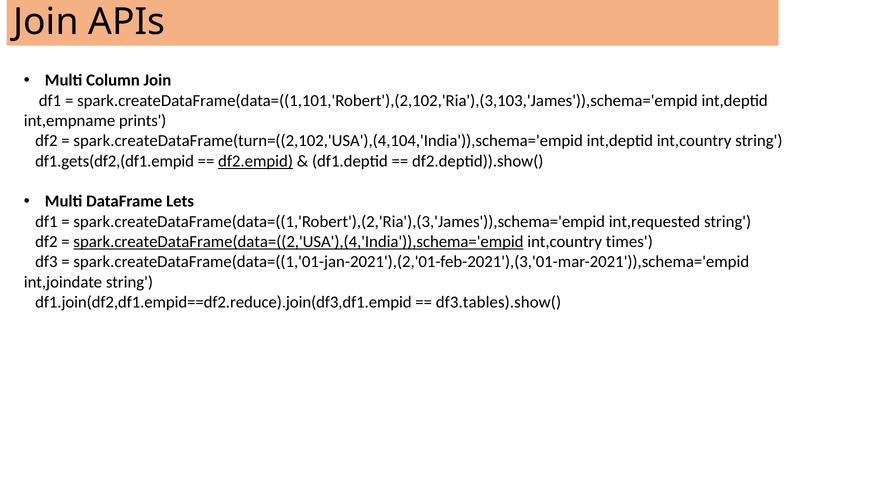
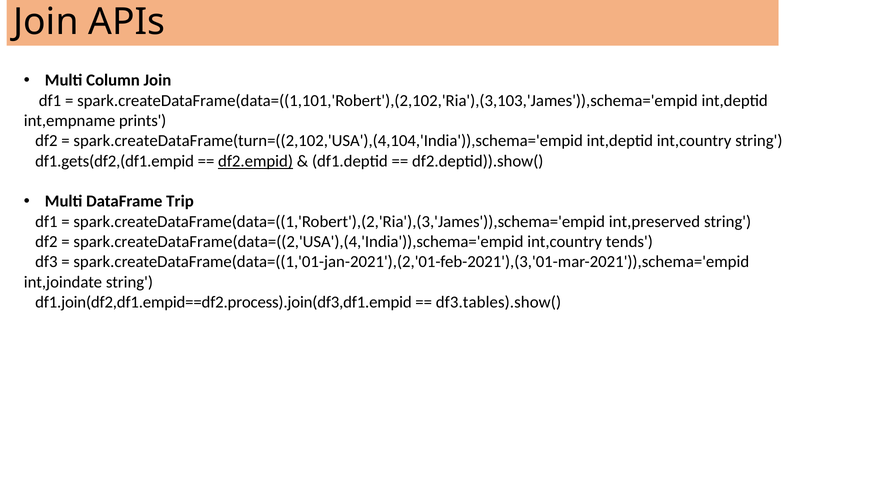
Lets: Lets -> Trip
int,requested: int,requested -> int,preserved
spark.createDataFrame(data=((2,'USA'),(4,'India')),schema='empid underline: present -> none
times: times -> tends
df1.join(df2,df1.empid==df2.reduce).join(df3,df1.empid: df1.join(df2,df1.empid==df2.reduce).join(df3,df1.empid -> df1.join(df2,df1.empid==df2.process).join(df3,df1.empid
